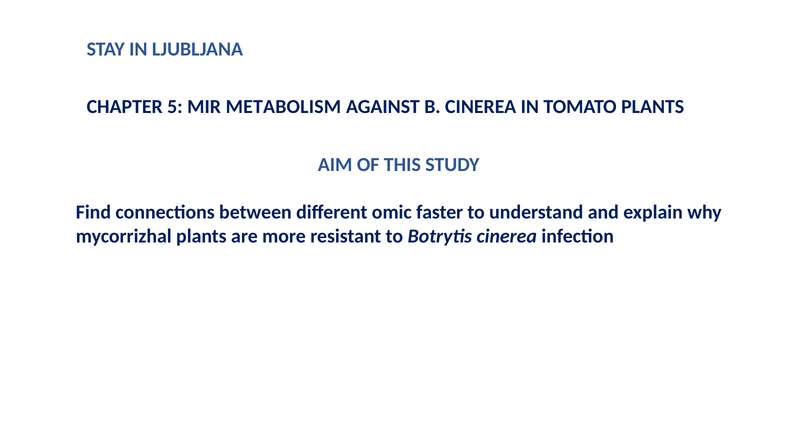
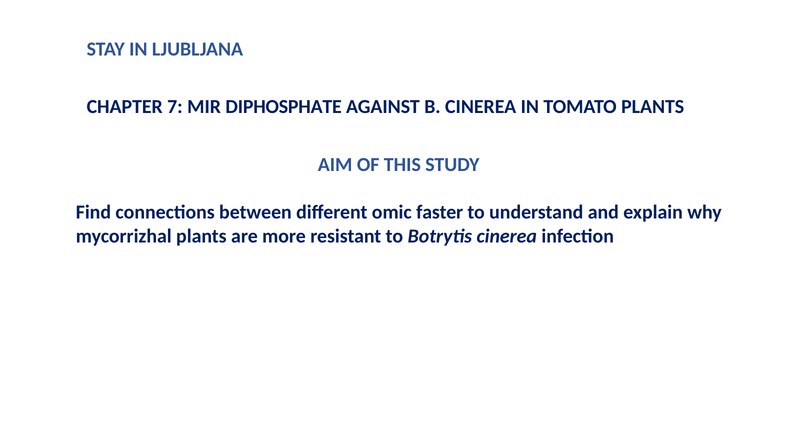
5: 5 -> 7
METABOLISM: METABOLISM -> DIPHOSPHATE
